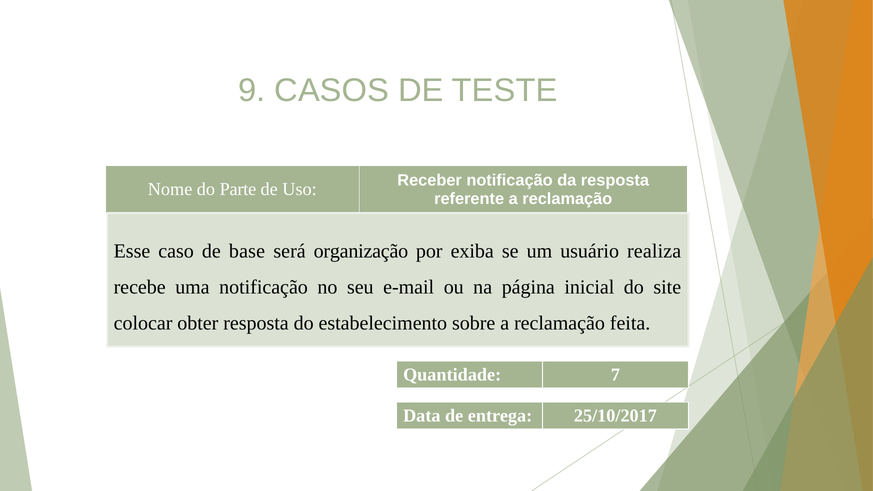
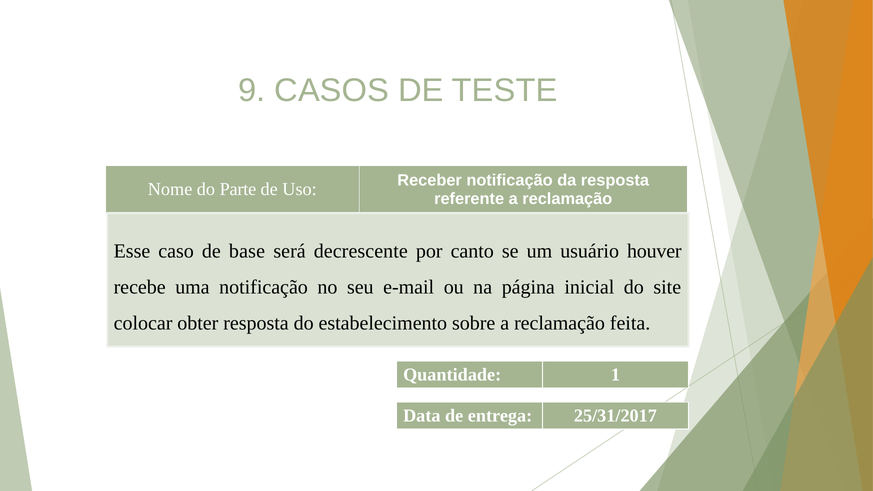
organização: organização -> decrescente
exiba: exiba -> canto
realiza: realiza -> houver
7: 7 -> 1
25/10/2017: 25/10/2017 -> 25/31/2017
